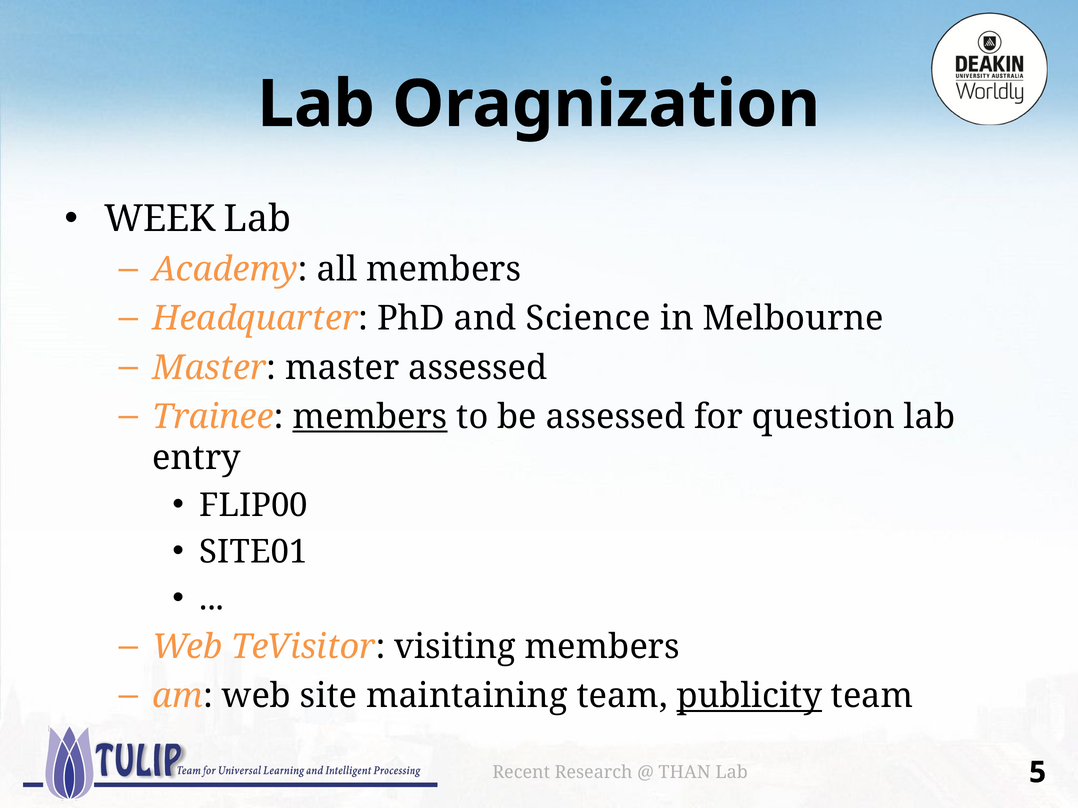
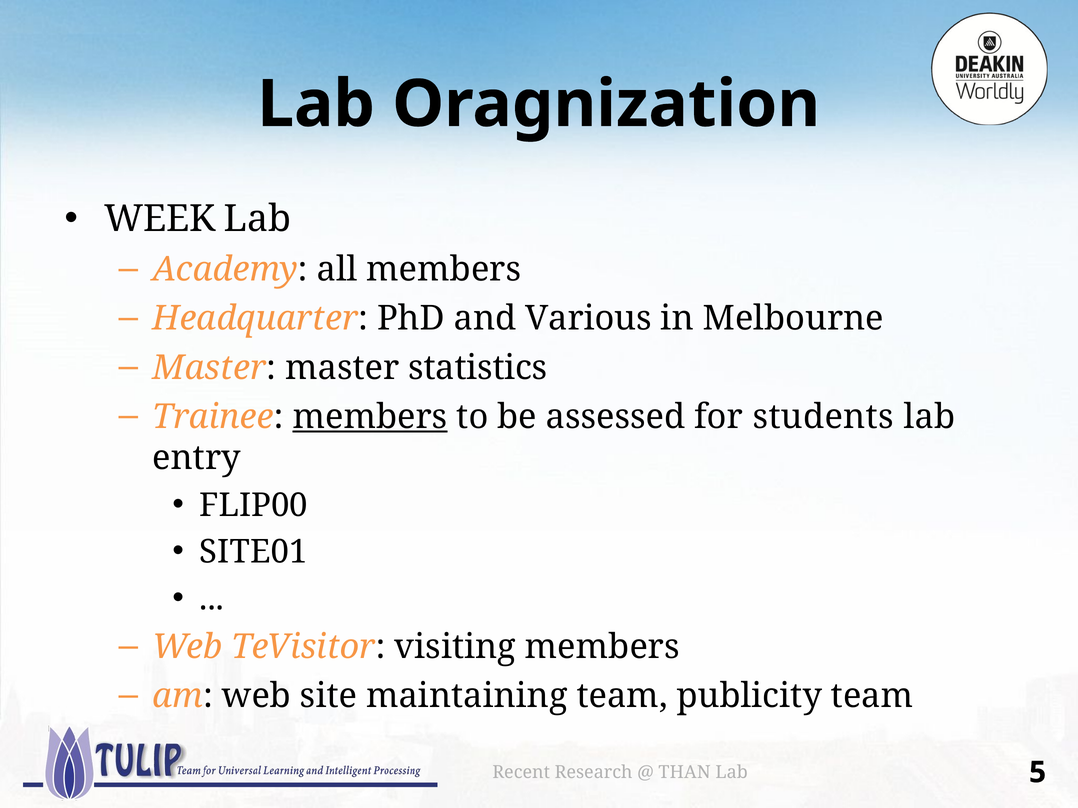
Science: Science -> Various
master assessed: assessed -> statistics
question: question -> students
publicity underline: present -> none
